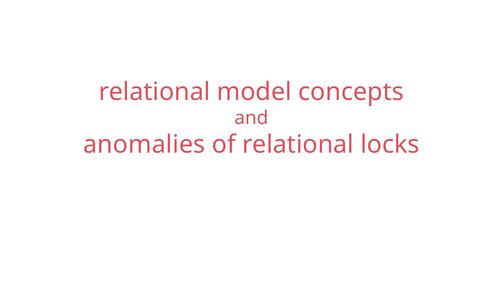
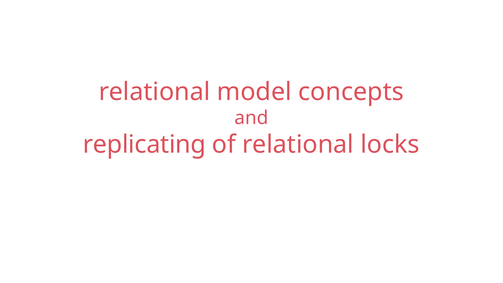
anomalies: anomalies -> replicating
